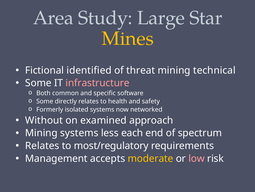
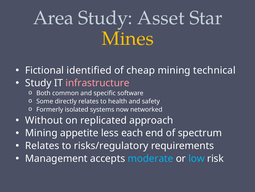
Large: Large -> Asset
threat: threat -> cheap
Some at (38, 83): Some -> Study
examined: examined -> replicated
Mining systems: systems -> appetite
most/regulatory: most/regulatory -> risks/regulatory
moderate colour: yellow -> light blue
low colour: pink -> light blue
